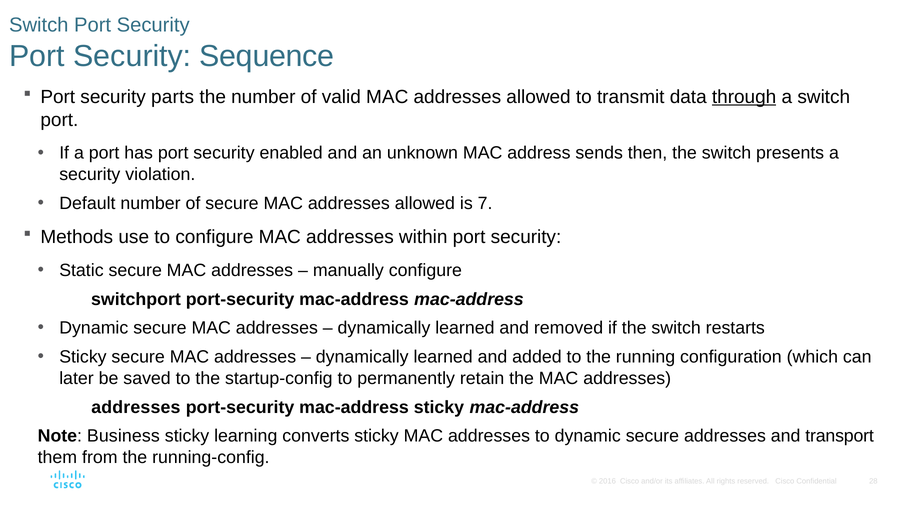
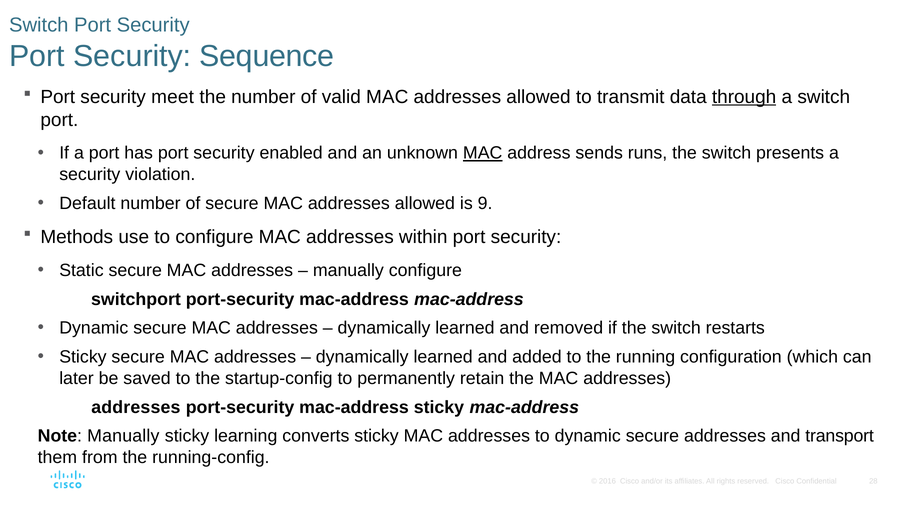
parts: parts -> meet
MAC at (483, 153) underline: none -> present
then: then -> runs
7: 7 -> 9
Note Business: Business -> Manually
